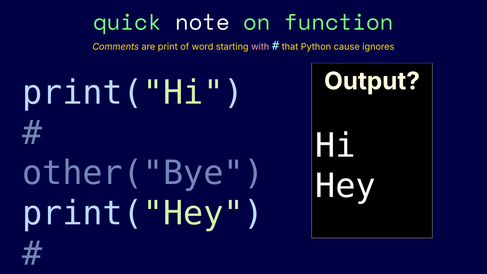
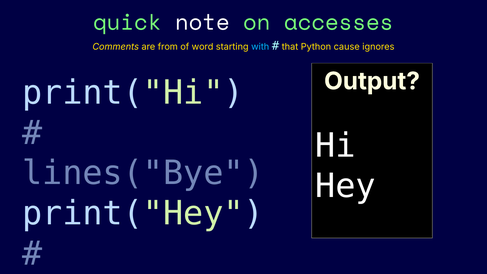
function: function -> accesses
print: print -> from
with colour: pink -> light blue
other("Bye: other("Bye -> lines("Bye
